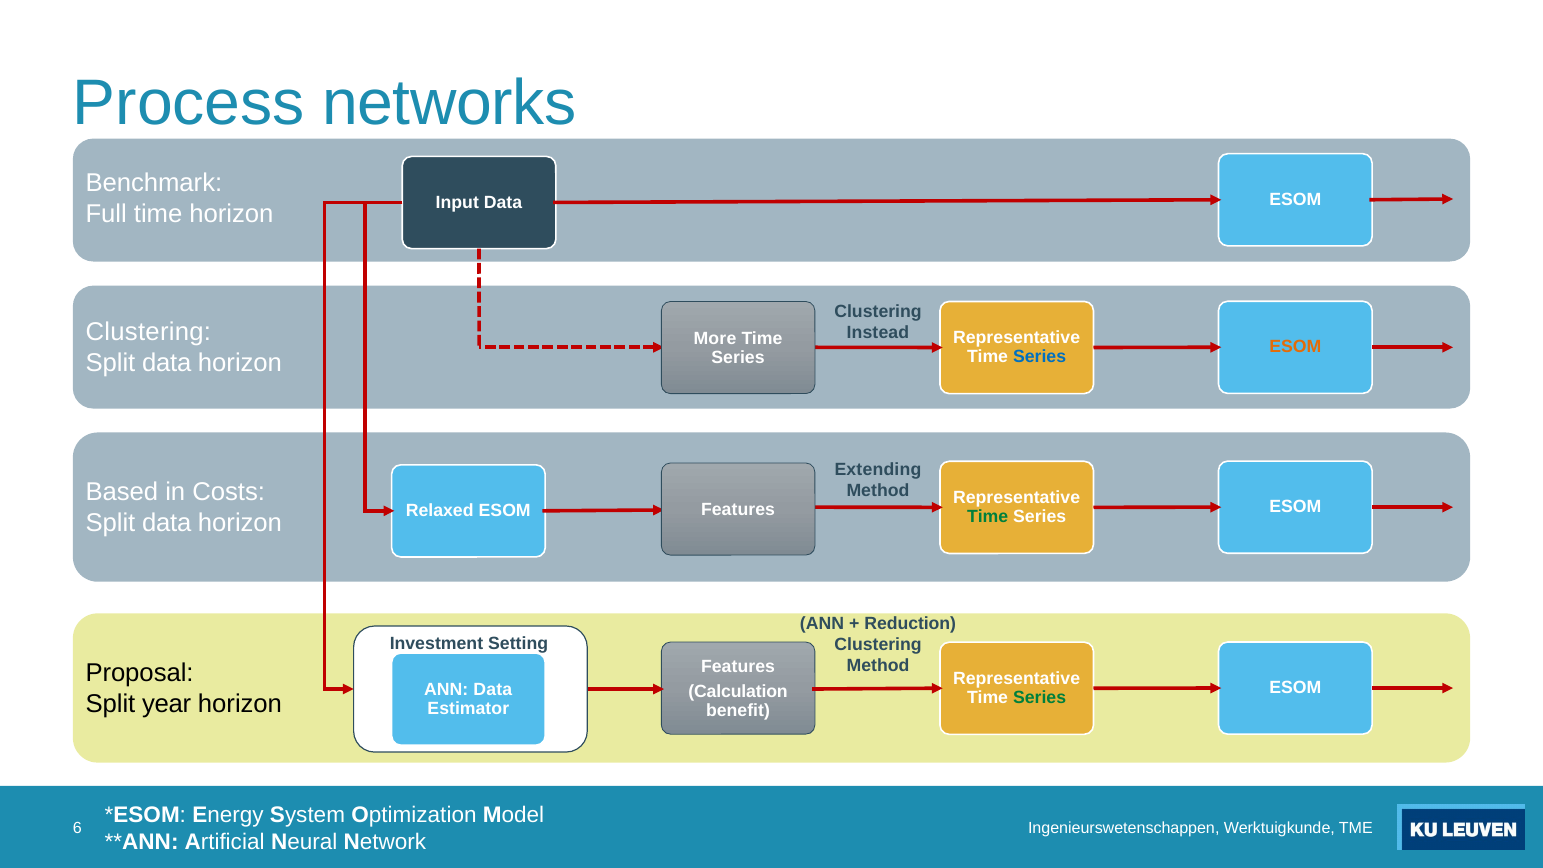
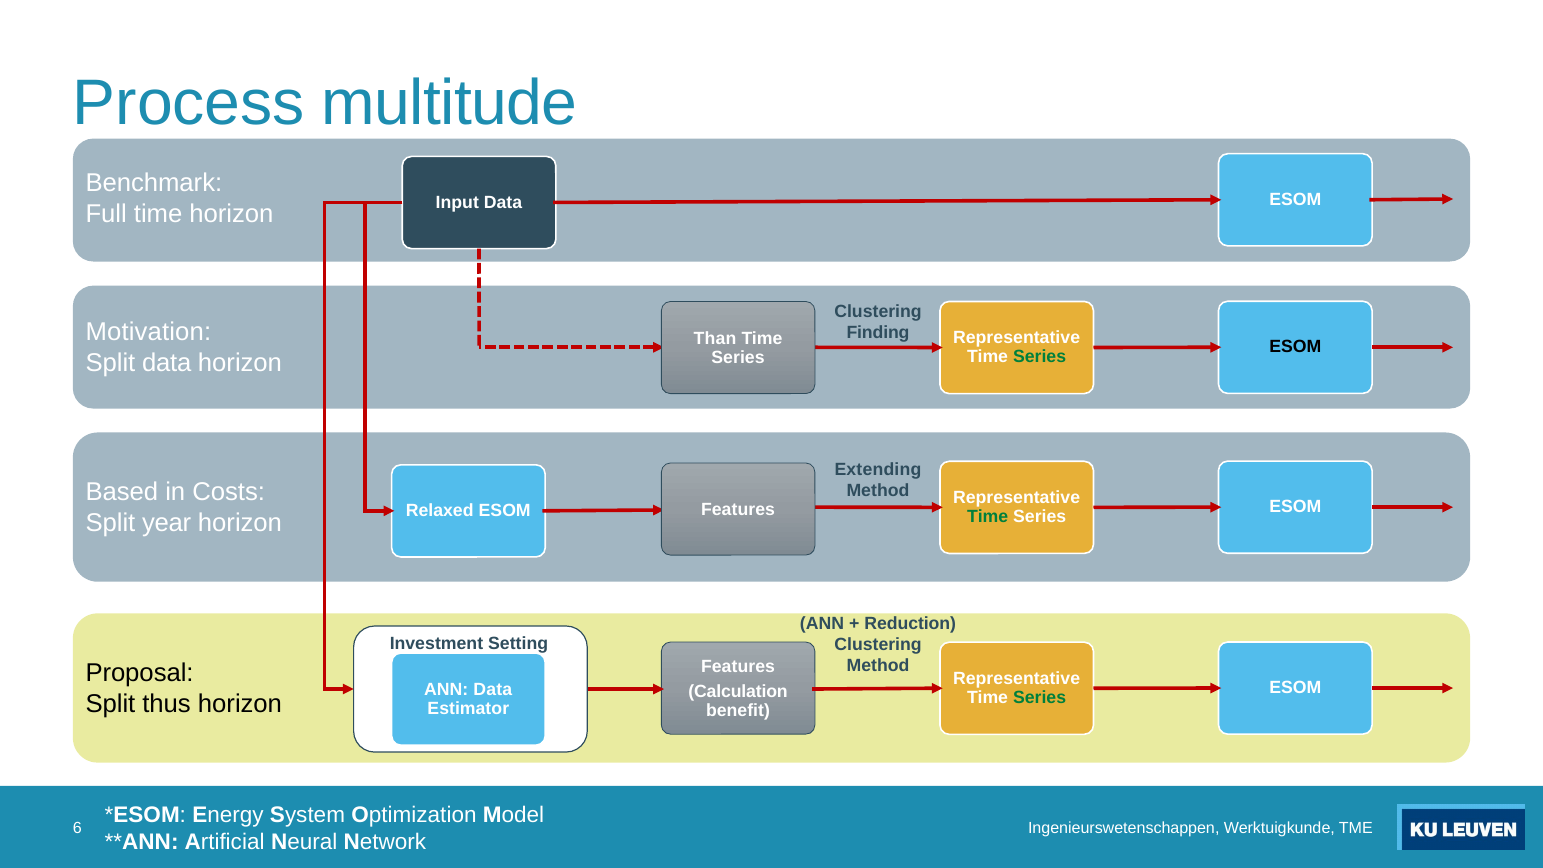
networks: networks -> multitude
Clustering at (148, 332): Clustering -> Motivation
Instead: Instead -> Finding
More: More -> Than
ESOM at (1295, 347) colour: orange -> black
Series at (1040, 357) colour: blue -> green
data at (167, 523): data -> year
year: year -> thus
